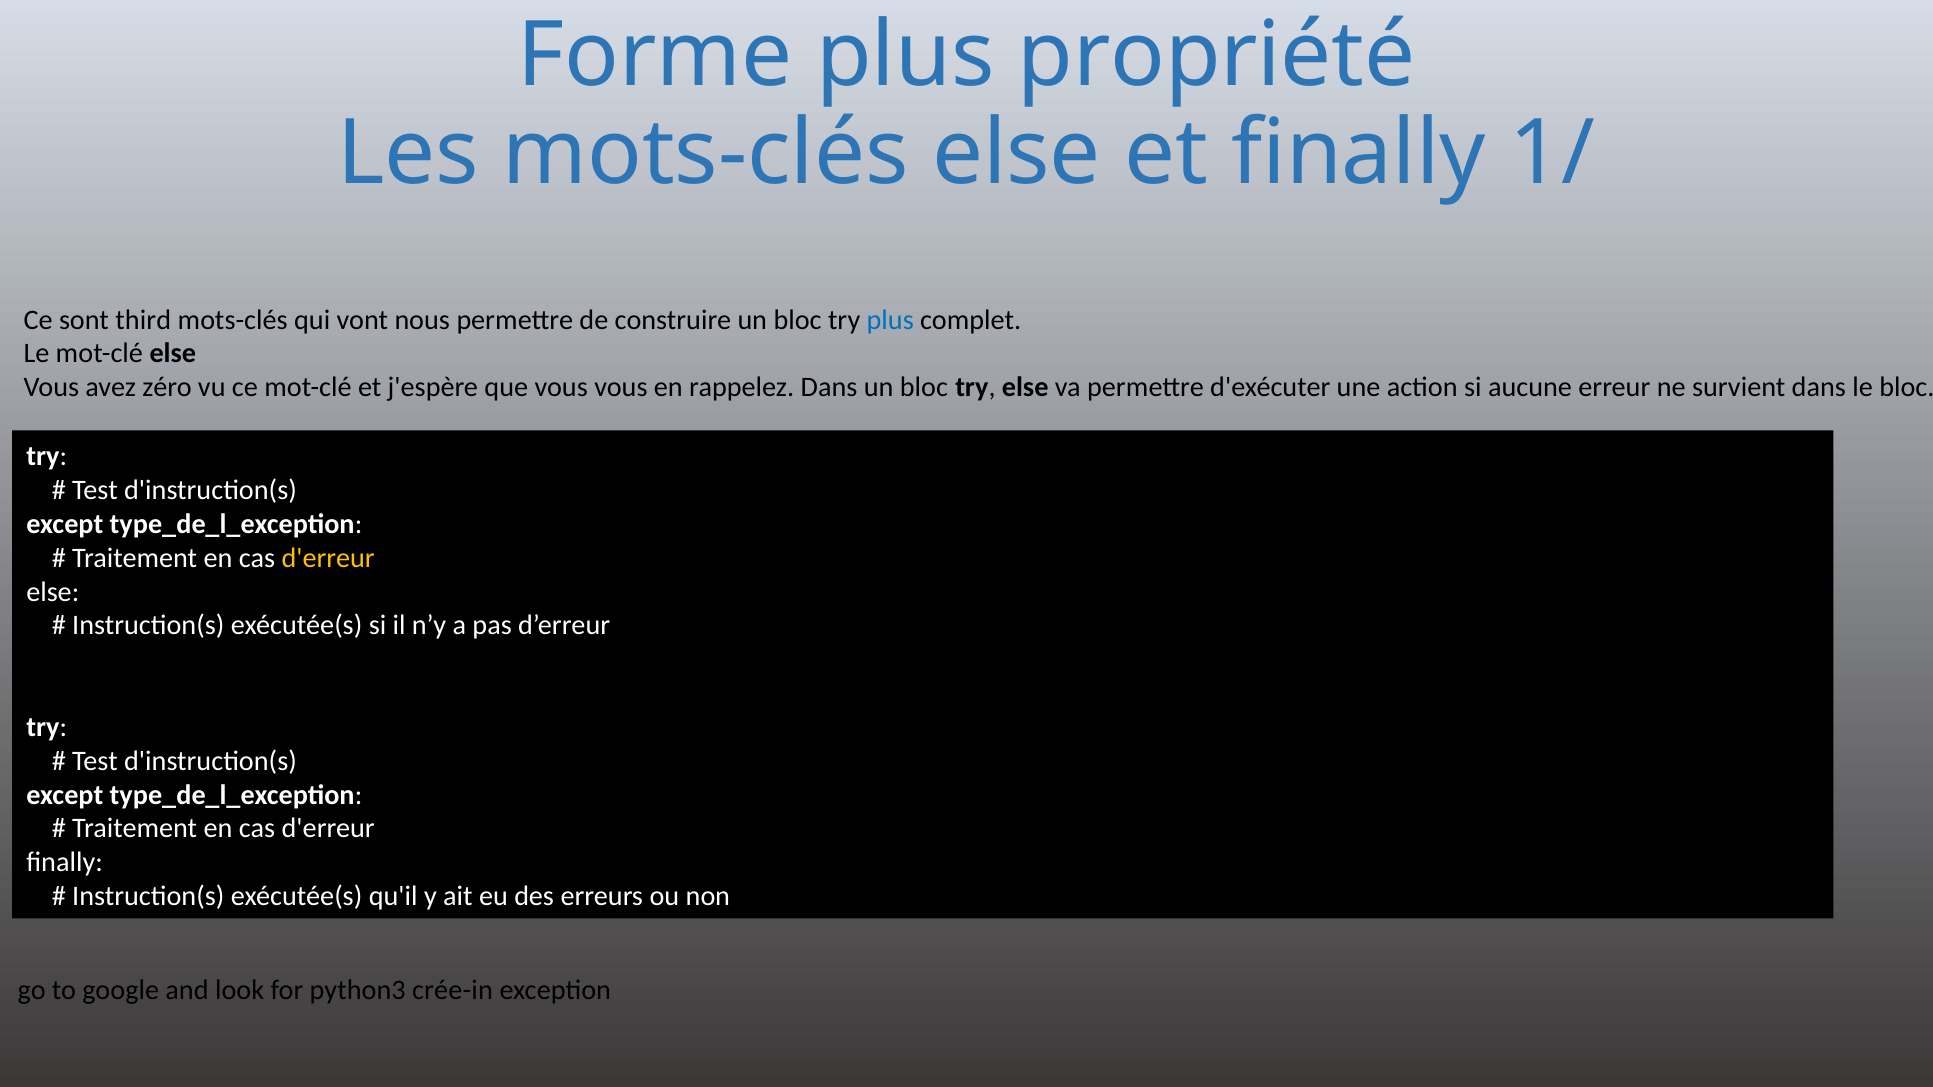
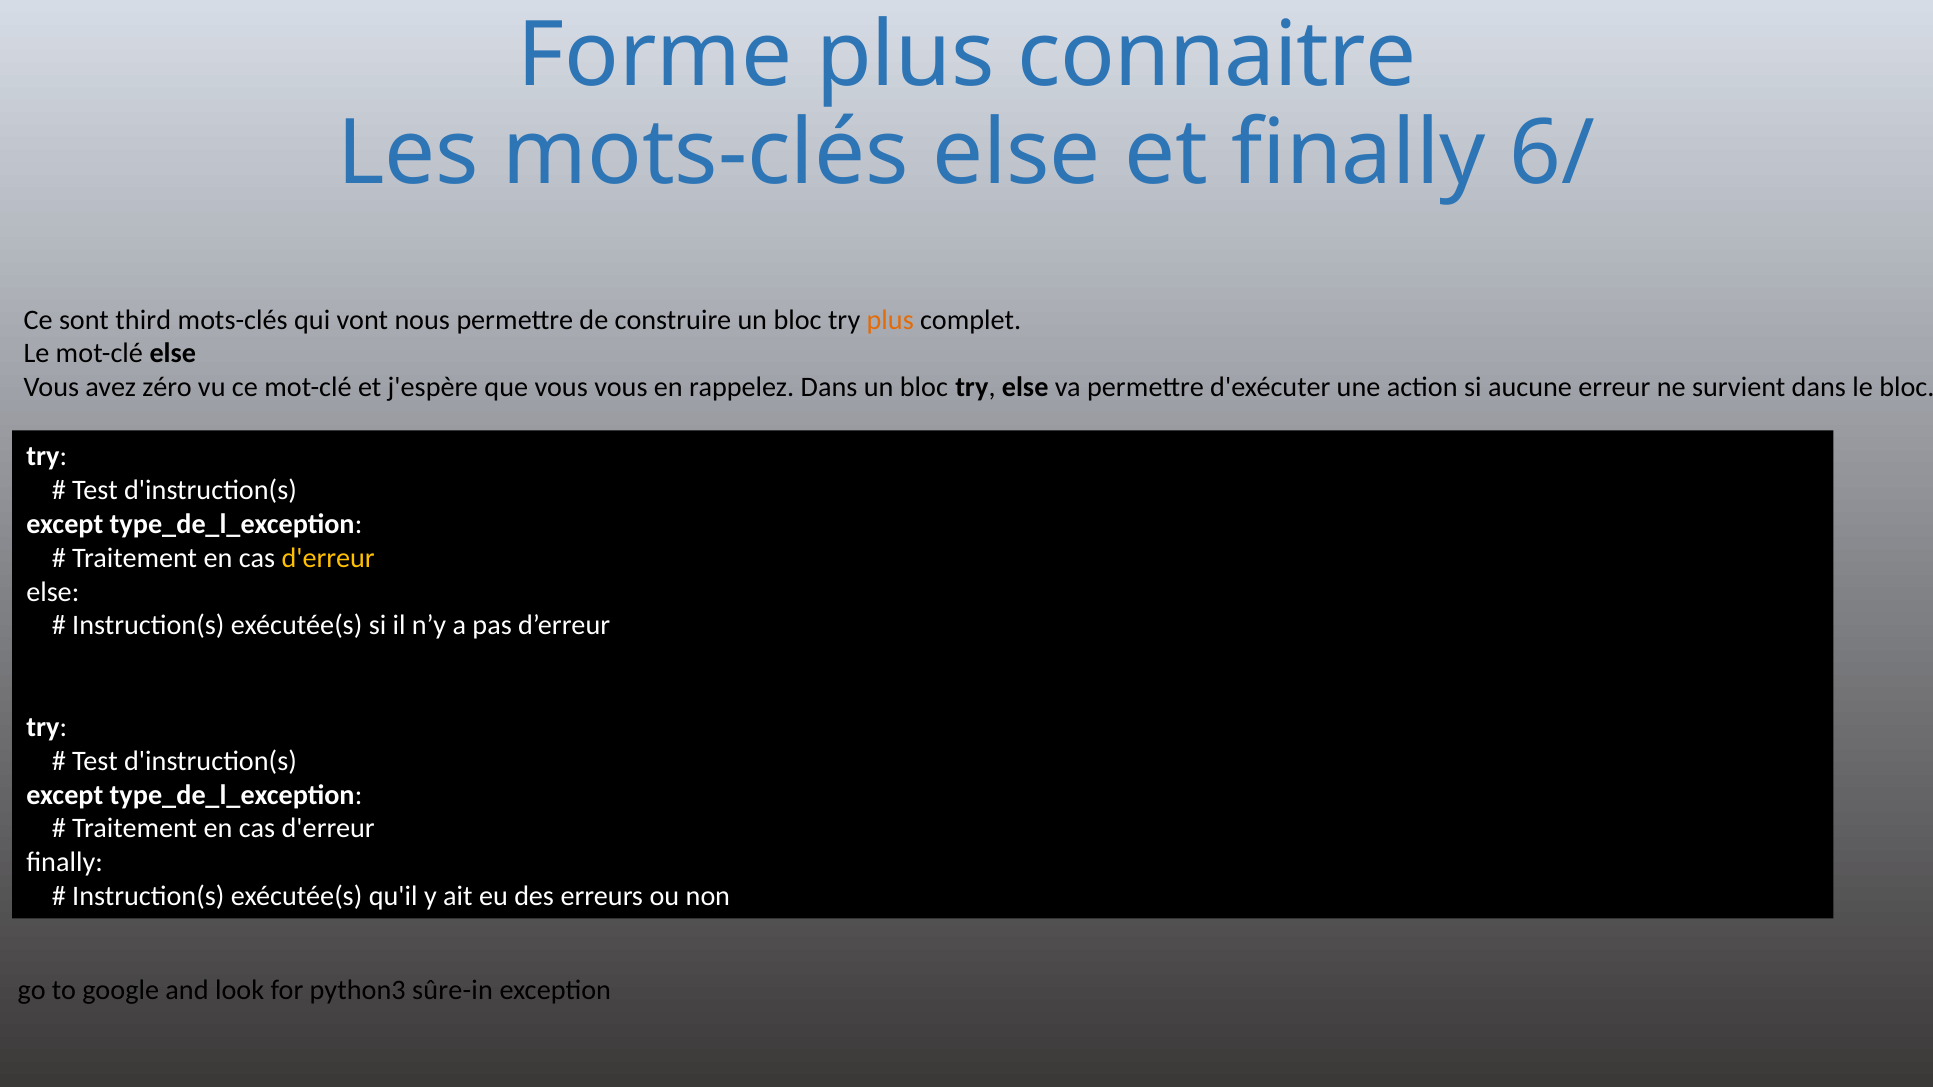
propriété: propriété -> connaitre
1/: 1/ -> 6/
plus at (890, 320) colour: blue -> orange
crée-in: crée-in -> sûre-in
